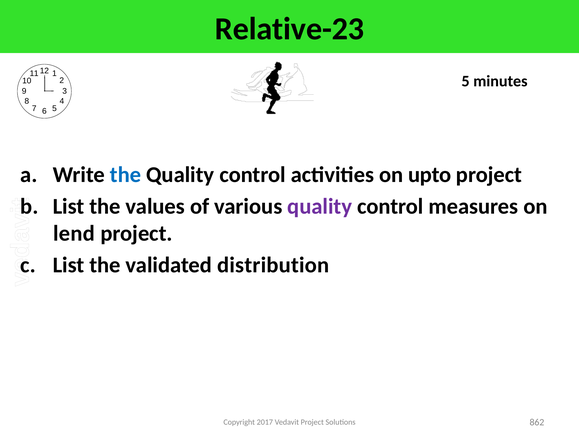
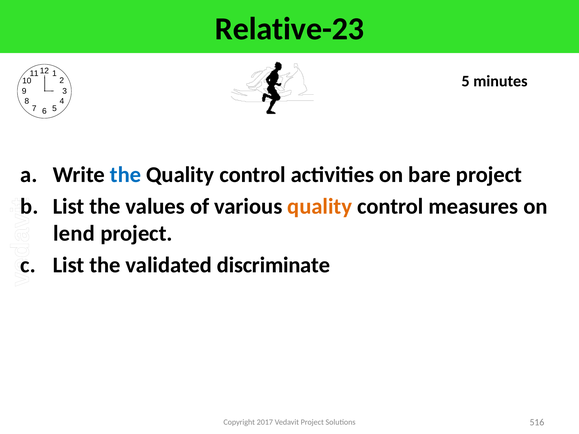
upto: upto -> bare
quality at (320, 207) colour: purple -> orange
distribution: distribution -> discriminate
862: 862 -> 516
